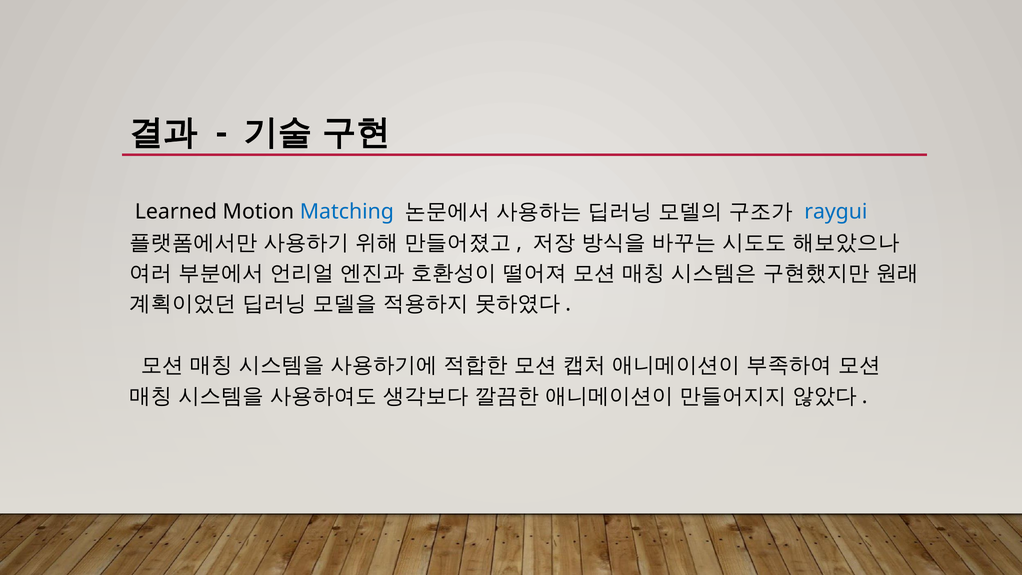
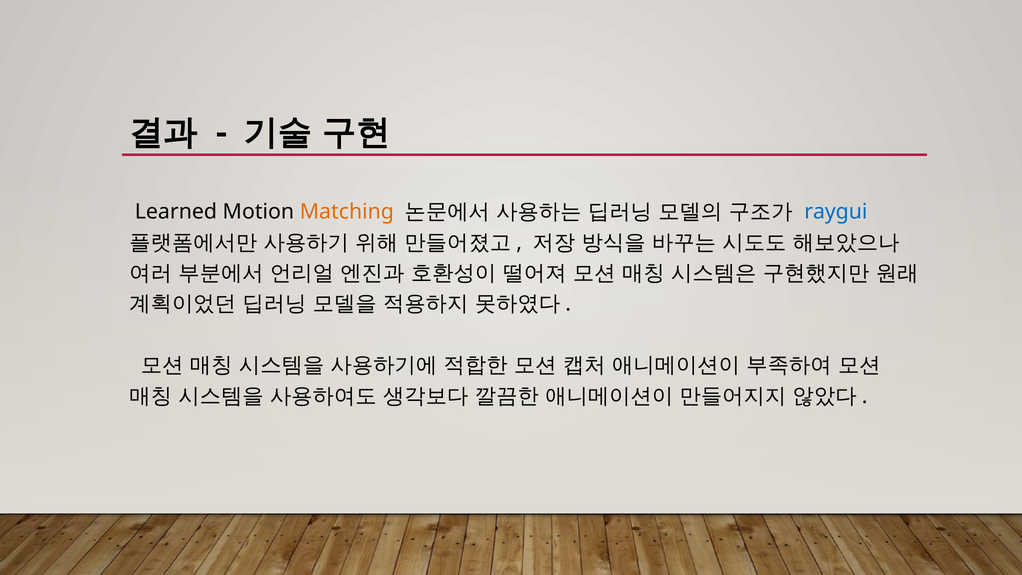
Matching colour: blue -> orange
